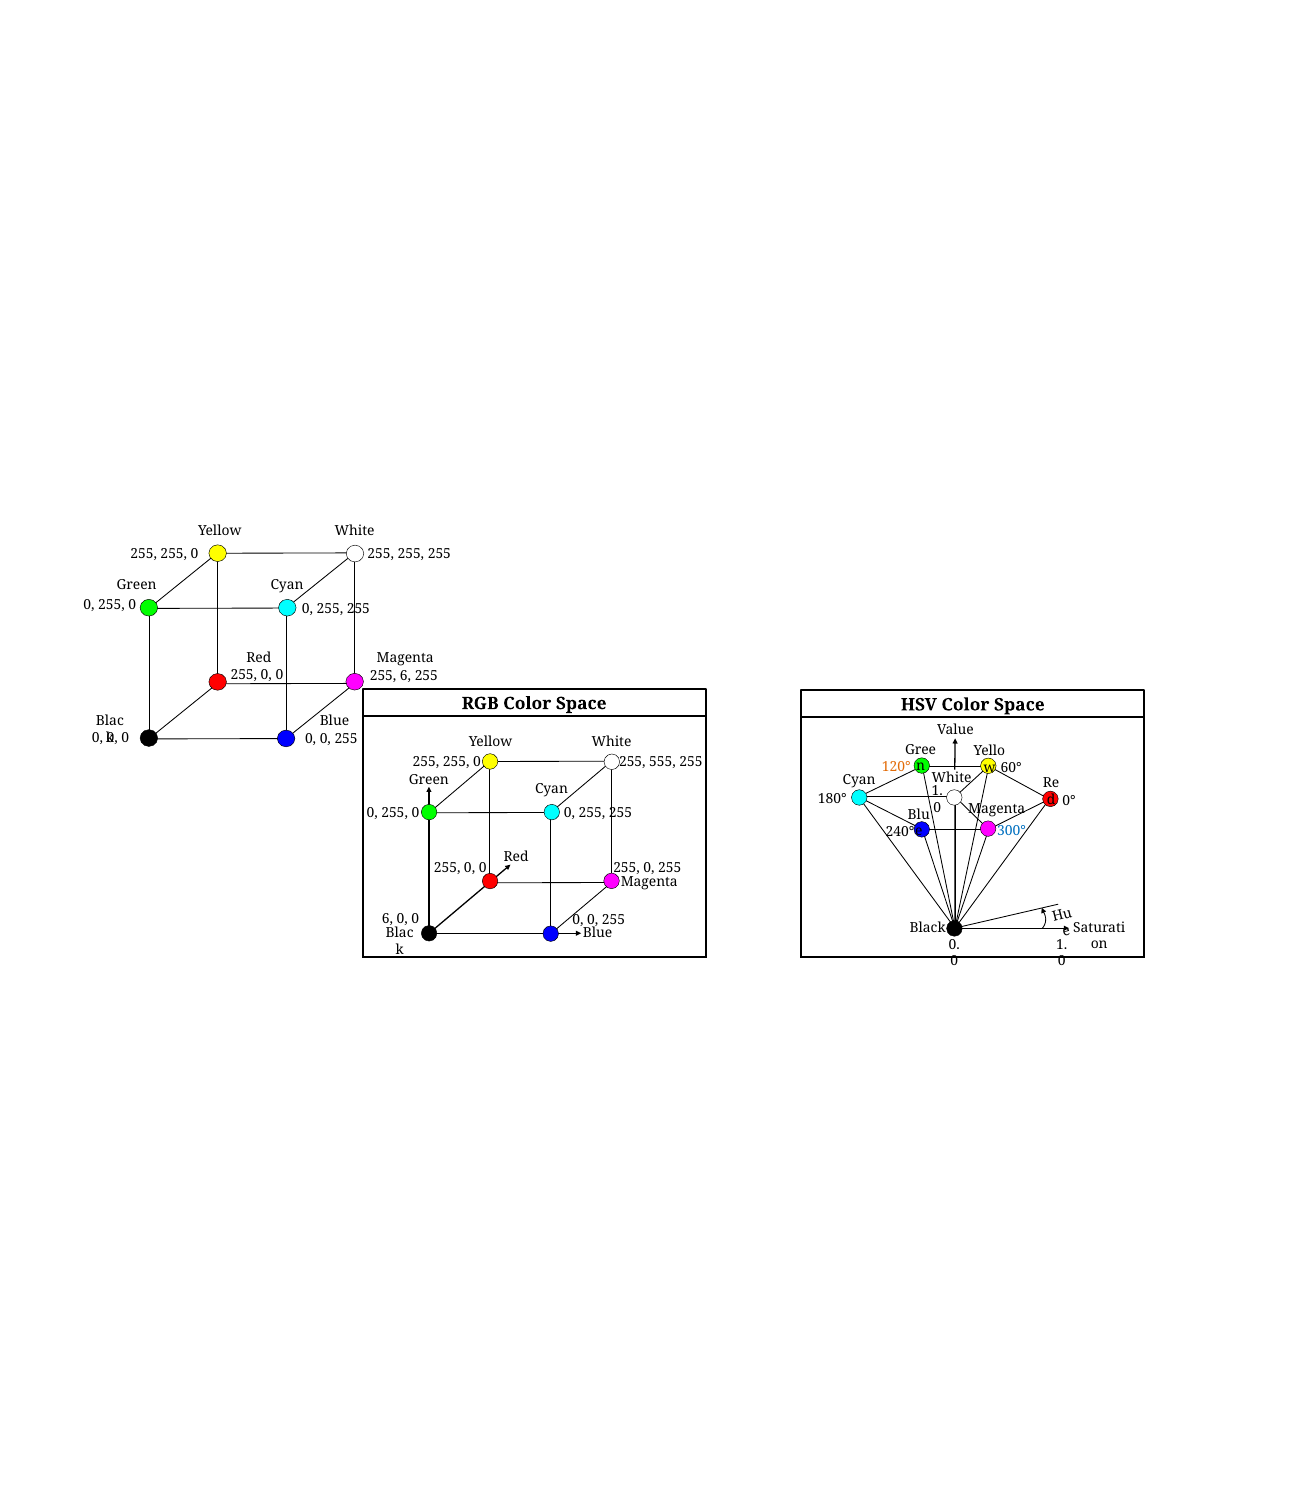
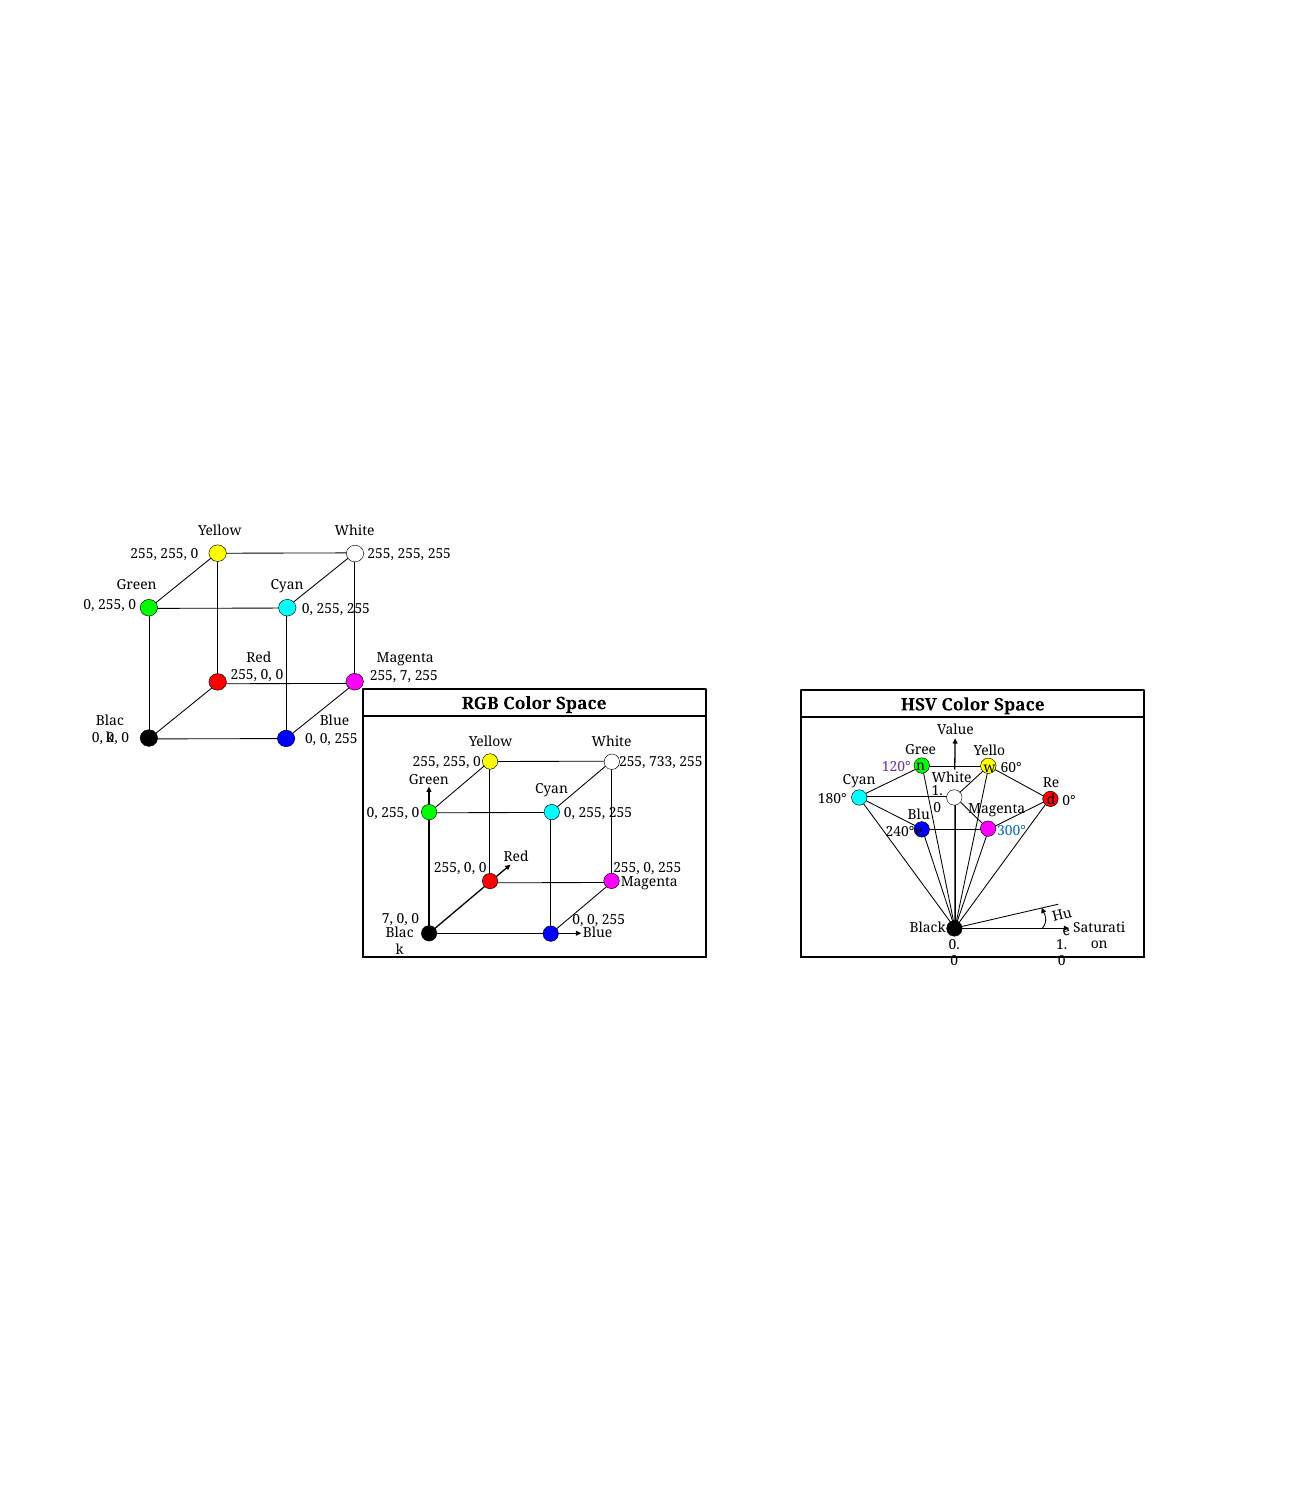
255 6: 6 -> 7
555: 555 -> 733
120° colour: orange -> purple
6 at (388, 919): 6 -> 7
